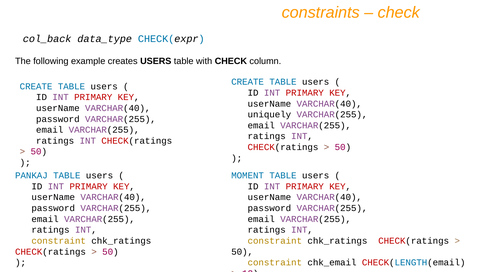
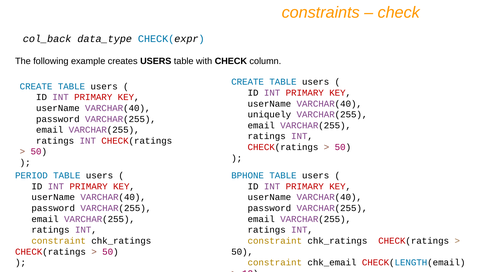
PANKAJ: PANKAJ -> PERIOD
MOMENT: MOMENT -> BPHONE
